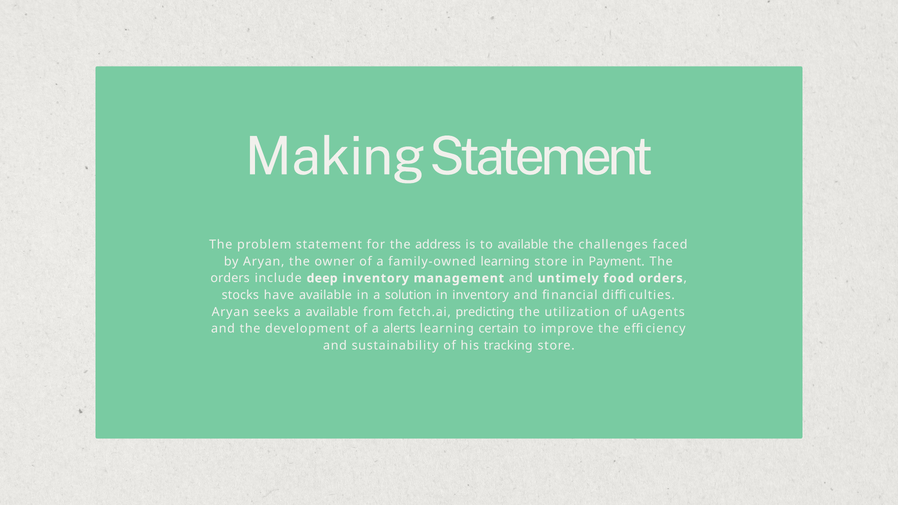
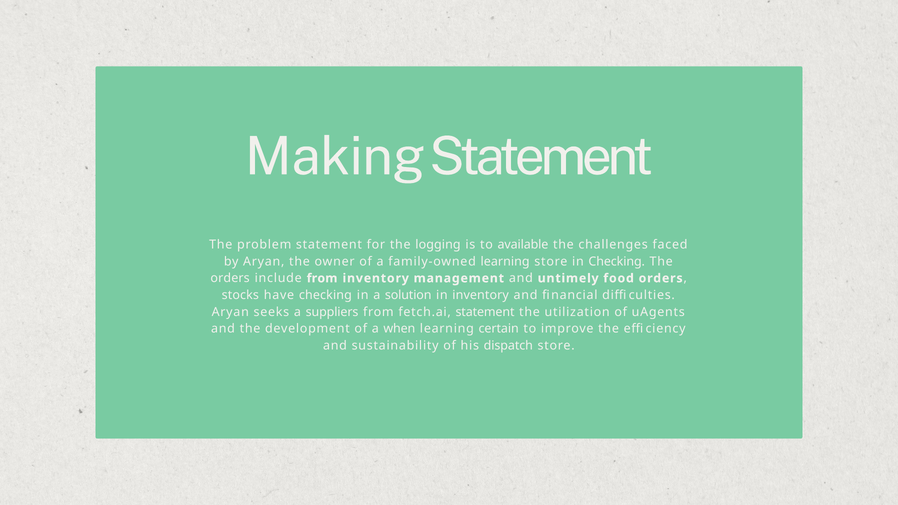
address: address -> logging
in Payment: Payment -> Checking
include deep: deep -> from
have available: available -> checking
a available: available -> suppliers
fetch.ai predicting: predicting -> statement
alerts: alerts -> when
tracking: tracking -> dispatch
